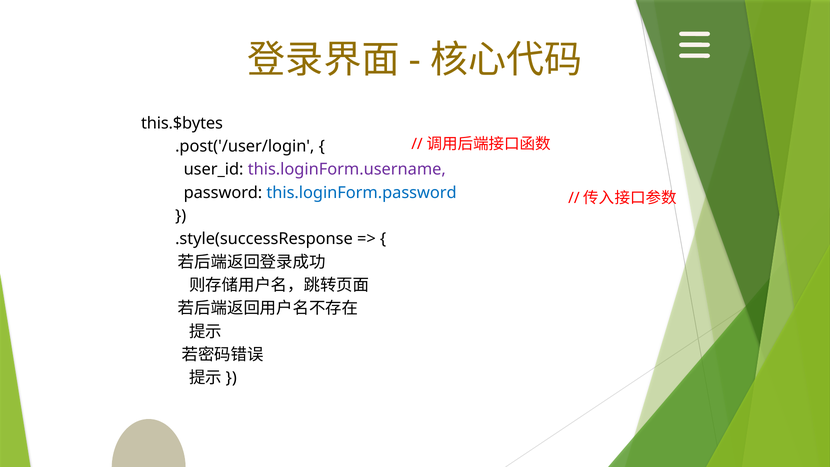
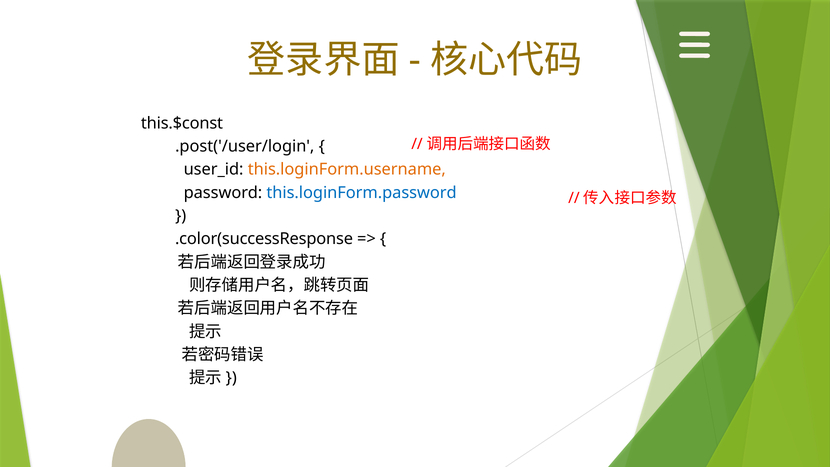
this.$bytes: this.$bytes -> this.$const
this.loginForm.username colour: purple -> orange
.style(successResponse: .style(successResponse -> .color(successResponse
